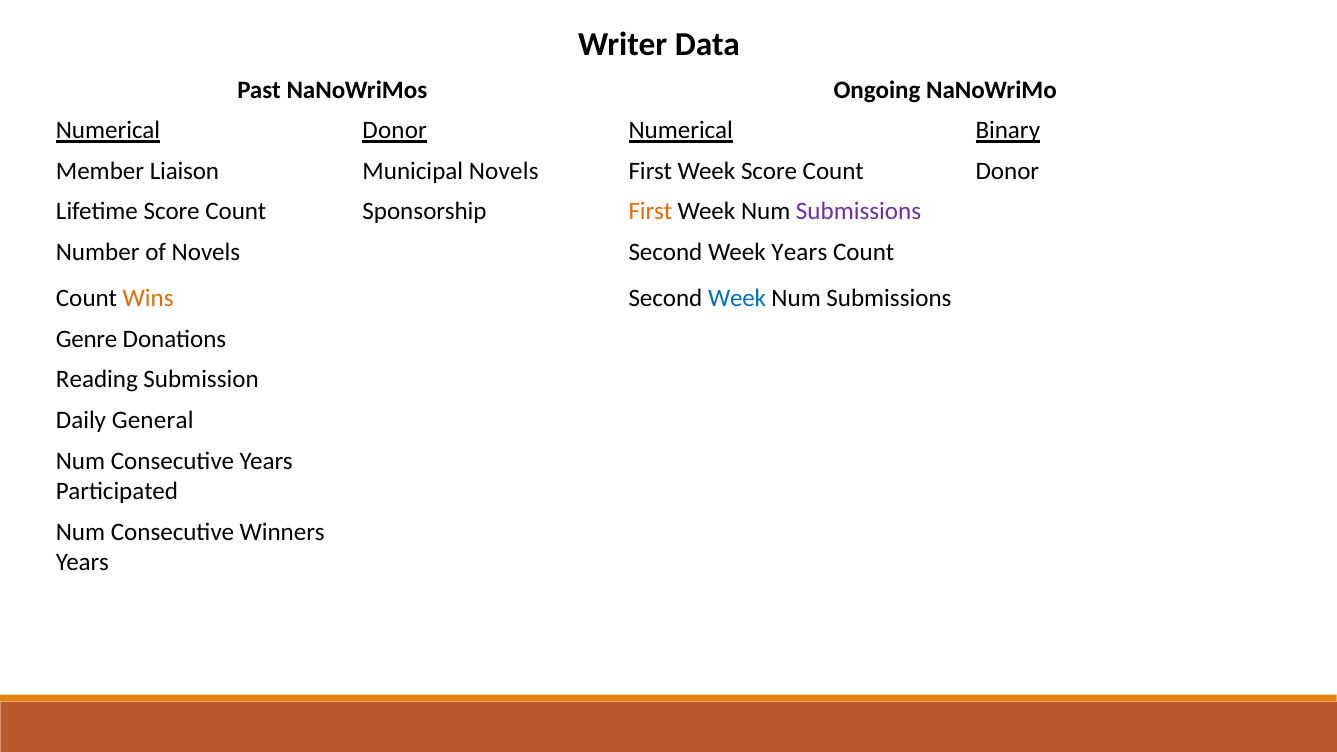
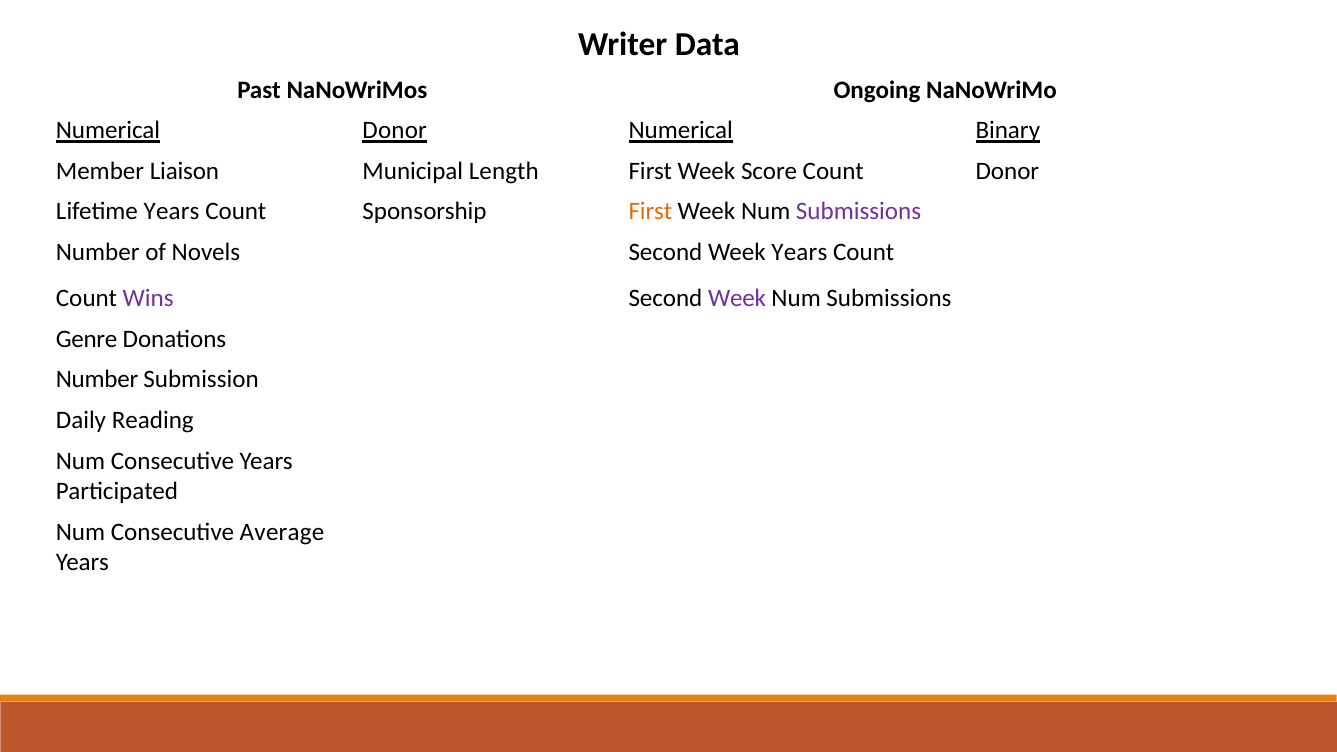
Municipal Novels: Novels -> Length
Lifetime Score: Score -> Years
Wins colour: orange -> purple
Week at (737, 298) colour: blue -> purple
Reading at (97, 379): Reading -> Number
General: General -> Reading
Winners: Winners -> Average
